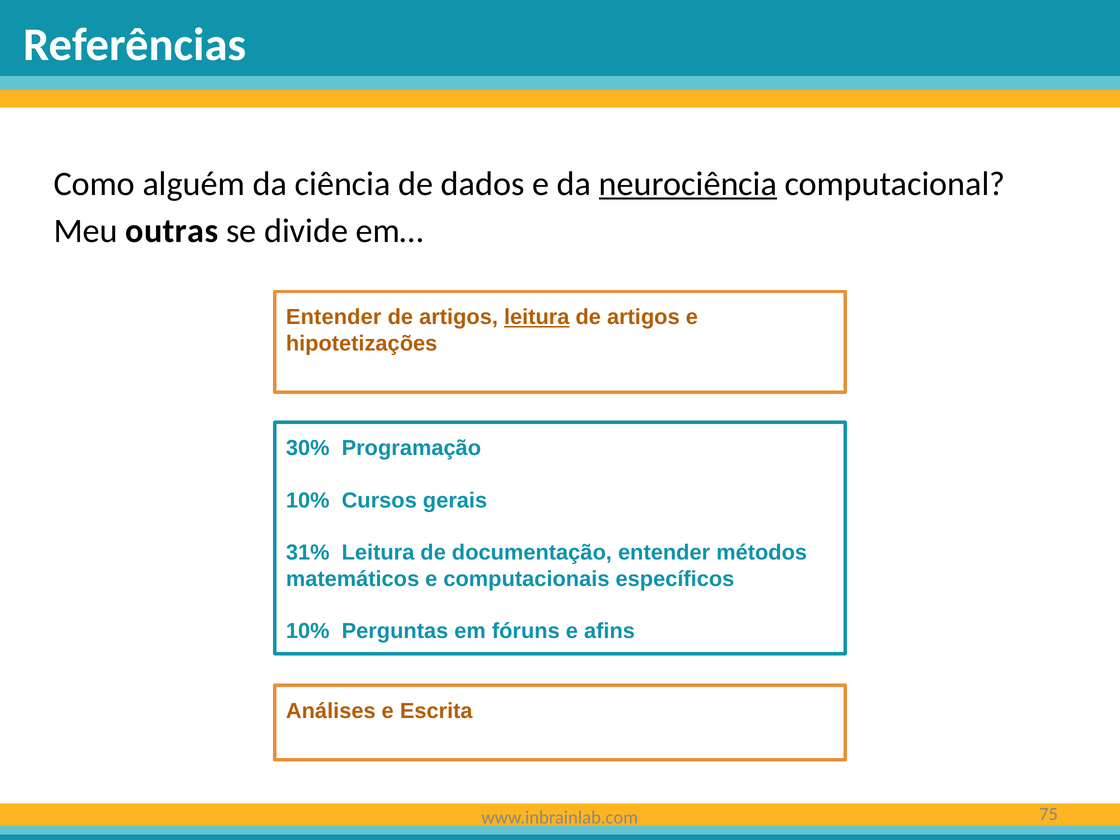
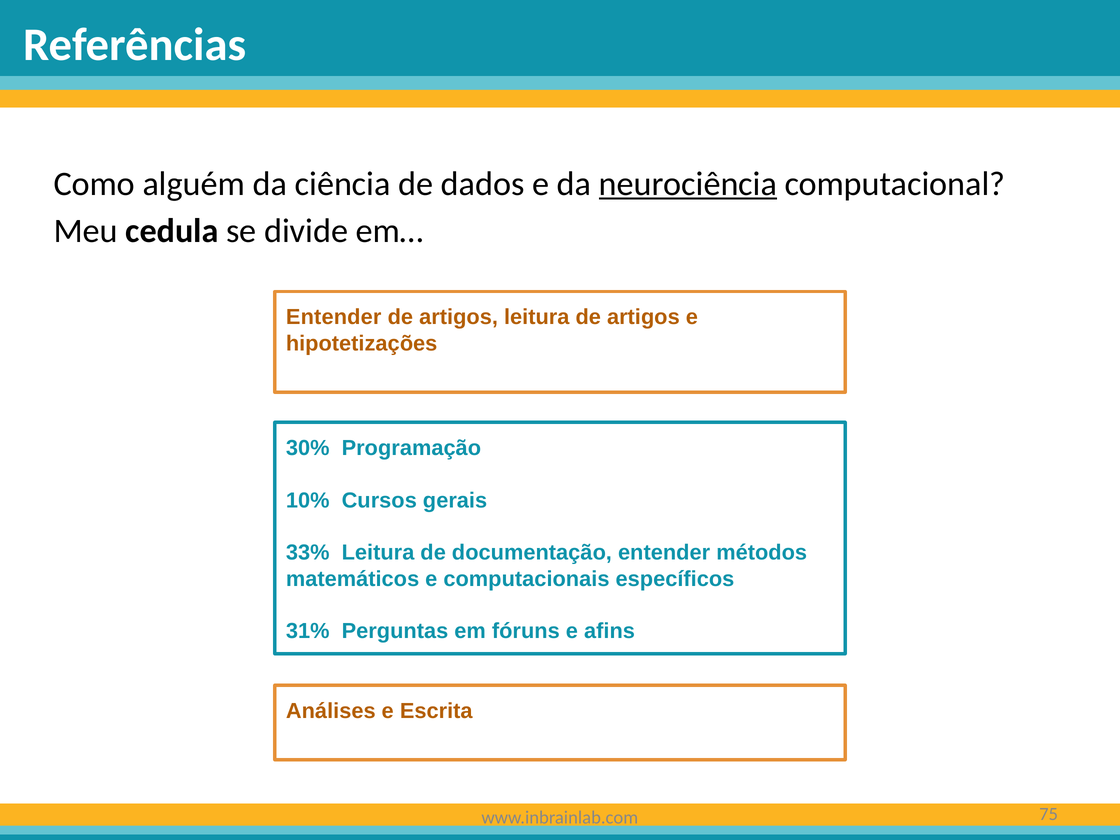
outras: outras -> cedula
leitura at (537, 317) underline: present -> none
31%: 31% -> 33%
10% at (308, 631): 10% -> 31%
